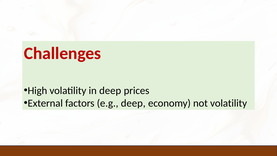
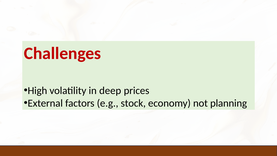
e.g deep: deep -> stock
not volatility: volatility -> planning
